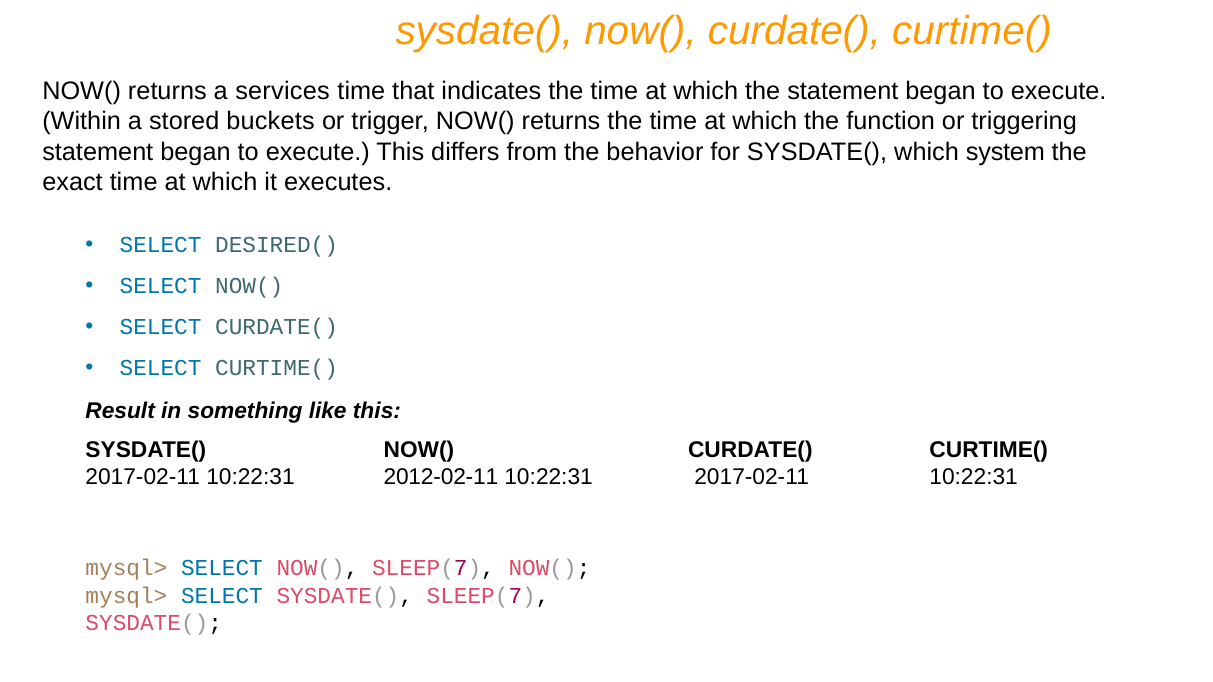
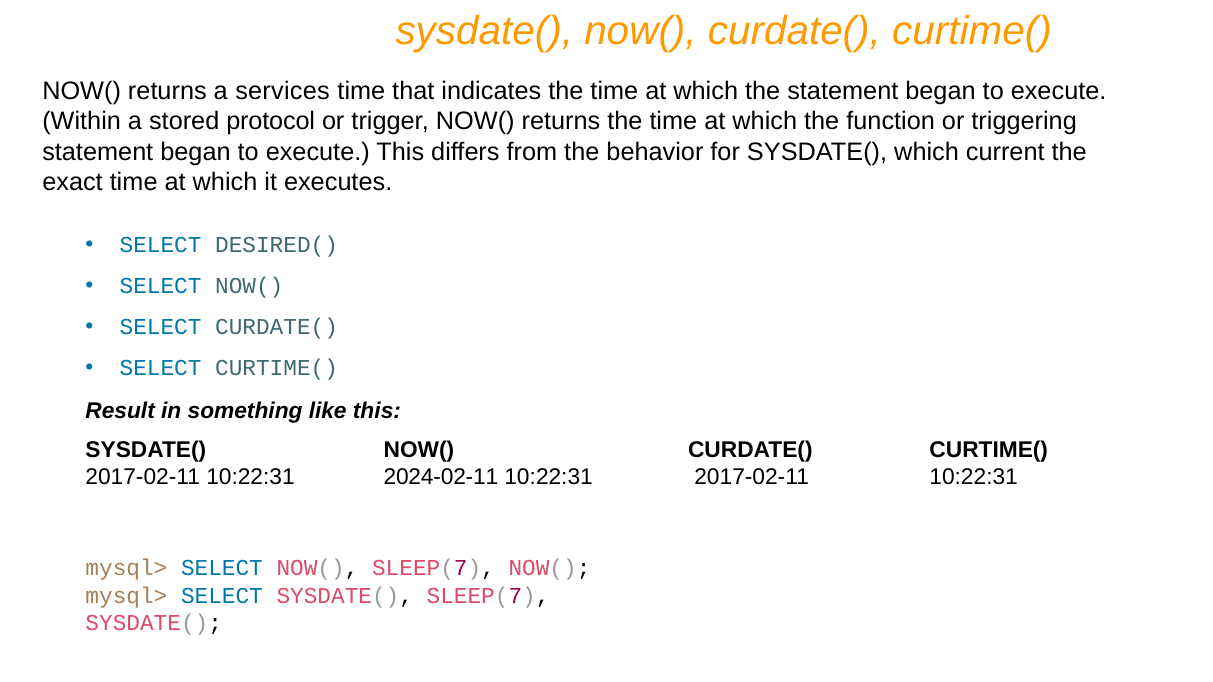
buckets: buckets -> protocol
system: system -> current
2012-02-11: 2012-02-11 -> 2024-02-11
